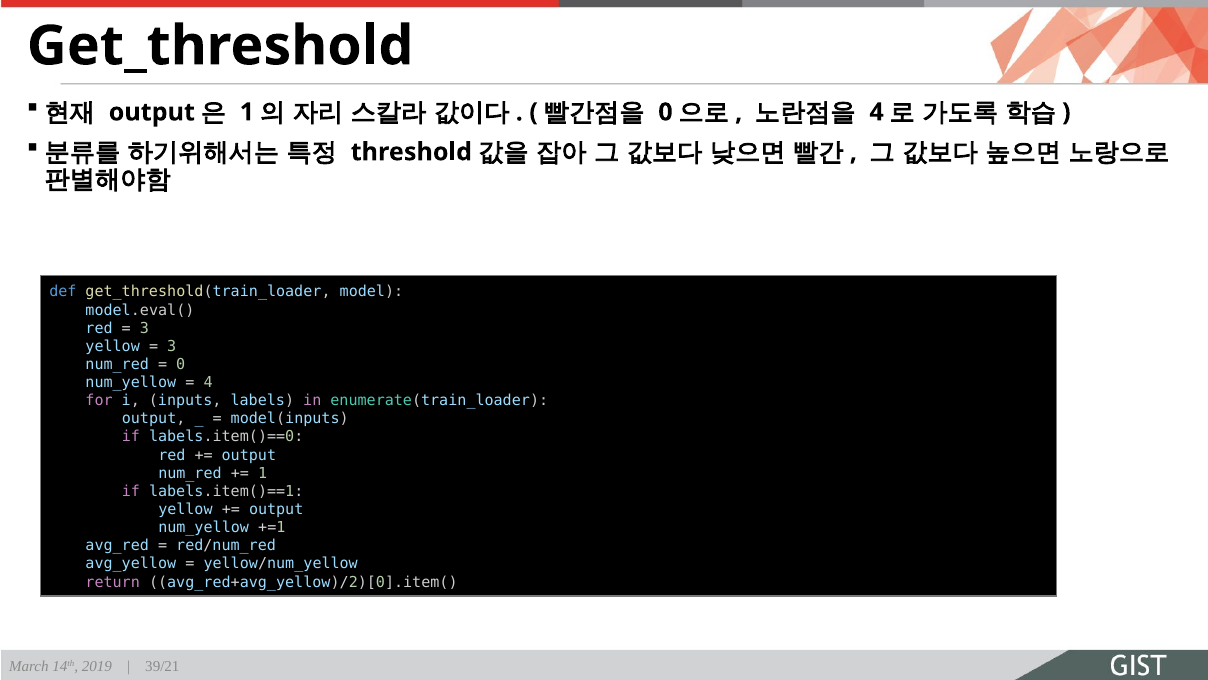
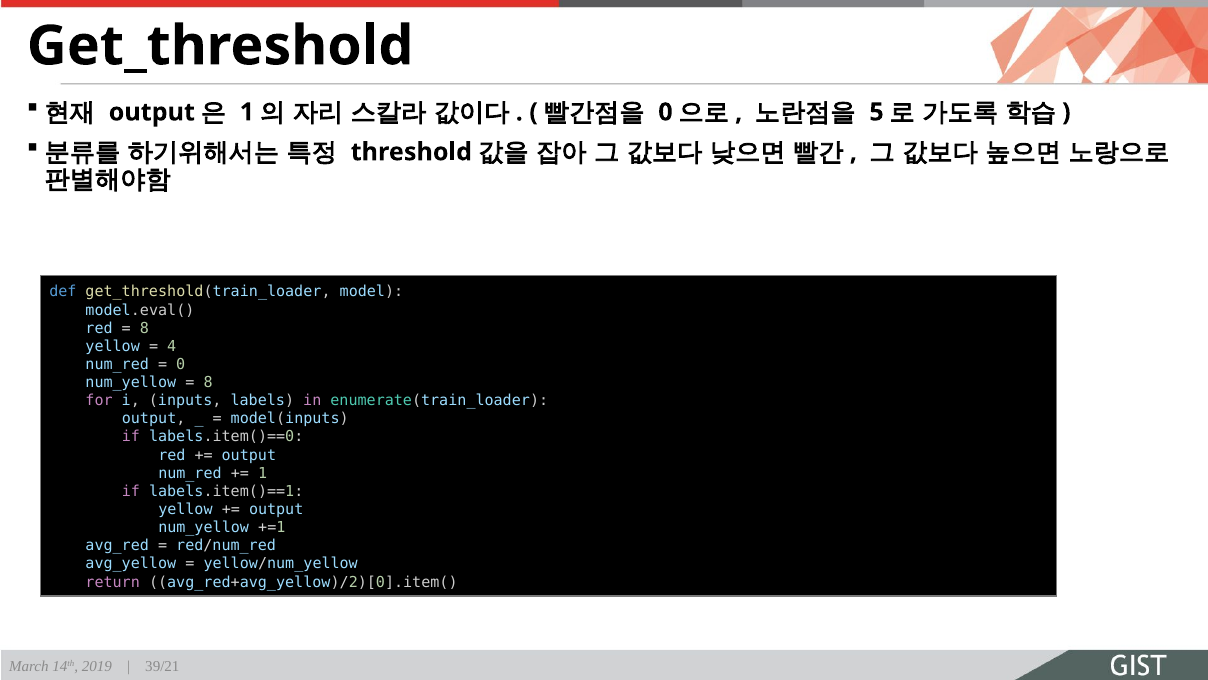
4 at (877, 112): 4 -> 5
3 at (144, 328): 3 -> 8
3 at (172, 346): 3 -> 4
4 at (208, 382): 4 -> 8
